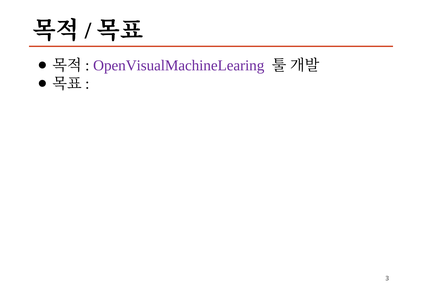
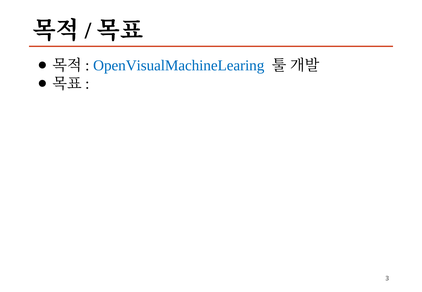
OpenVisualMachineLearing colour: purple -> blue
